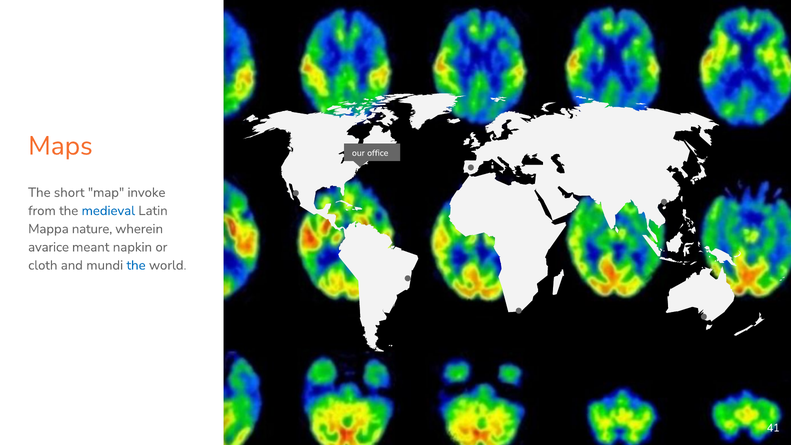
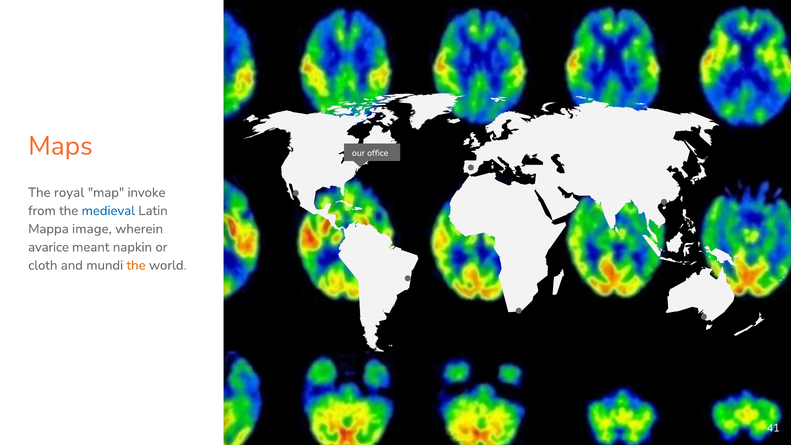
short: short -> royal
nature: nature -> image
the at (136, 265) colour: blue -> orange
